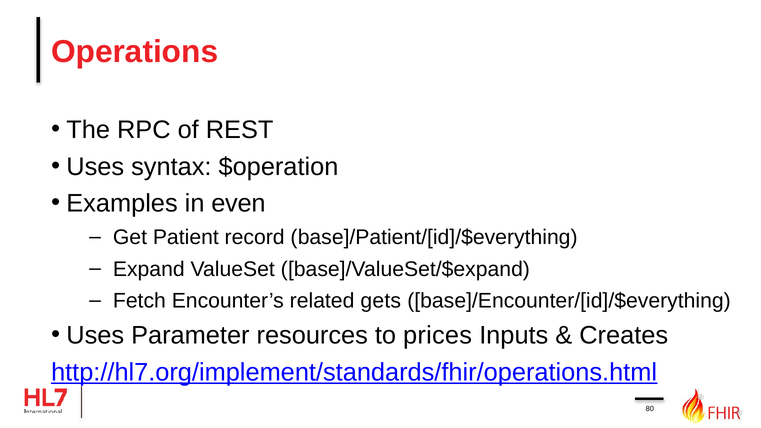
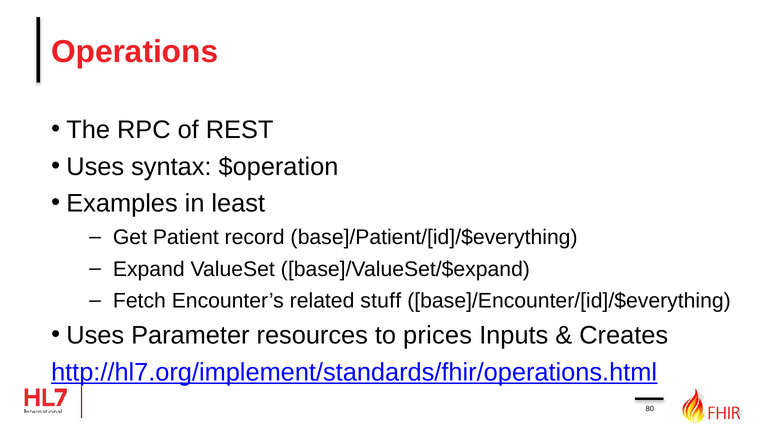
even: even -> least
gets: gets -> stuff
